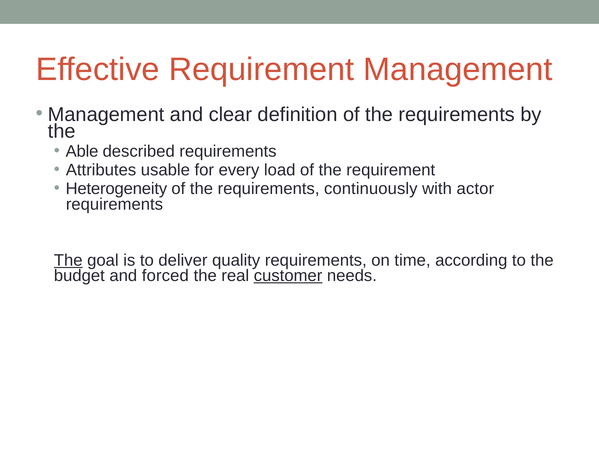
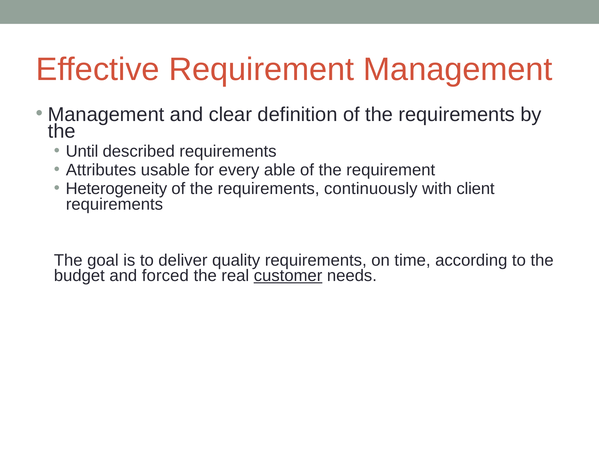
Able: Able -> Until
load: load -> able
actor: actor -> client
The at (68, 260) underline: present -> none
